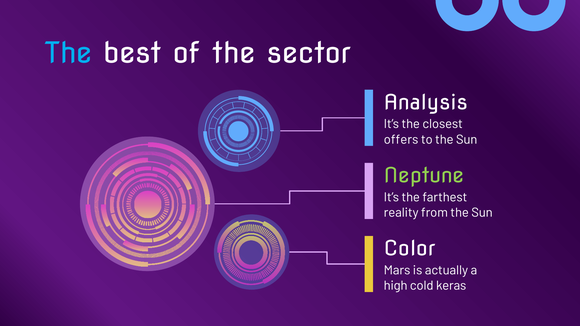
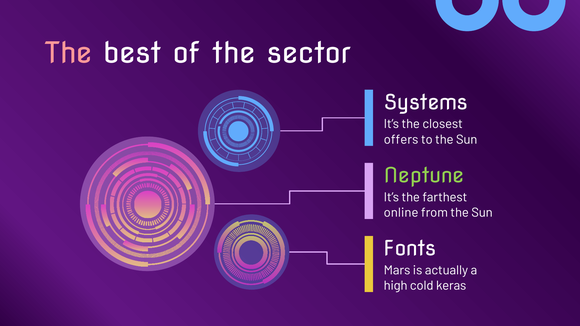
The at (68, 53) colour: light blue -> pink
Analysis: Analysis -> Systems
reality: reality -> online
Color: Color -> Fonts
